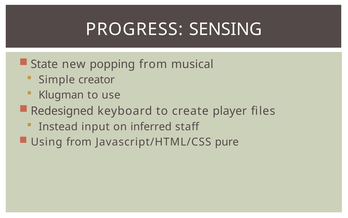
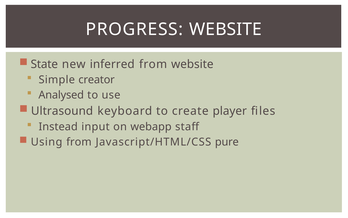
PROGRESS SENSING: SENSING -> WEBSITE
popping: popping -> inferred
from musical: musical -> website
Klugman: Klugman -> Analysed
Redesigned: Redesigned -> Ultrasound
inferred: inferred -> webapp
